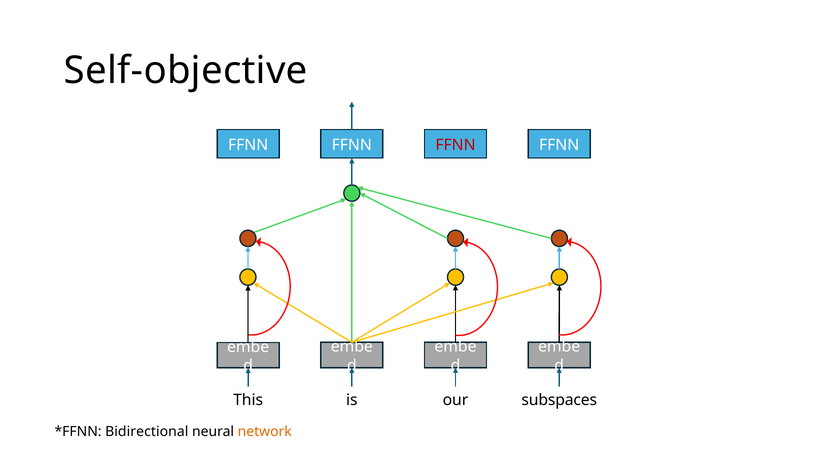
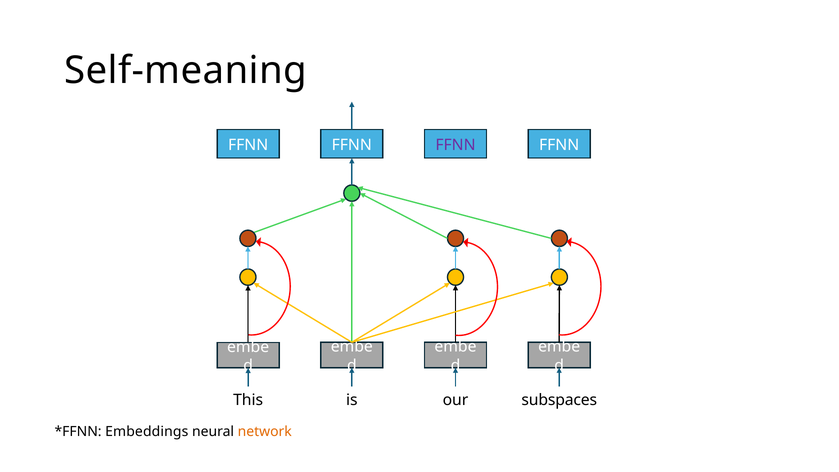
Self-objective: Self-objective -> Self-meaning
FFNN at (456, 145) colour: red -> purple
Bidirectional: Bidirectional -> Embeddings
